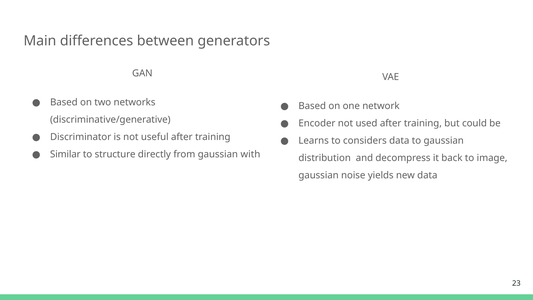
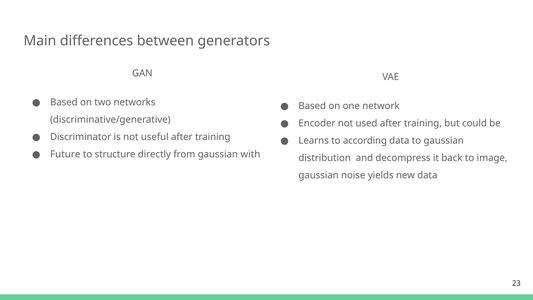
considers: considers -> according
Similar: Similar -> Future
